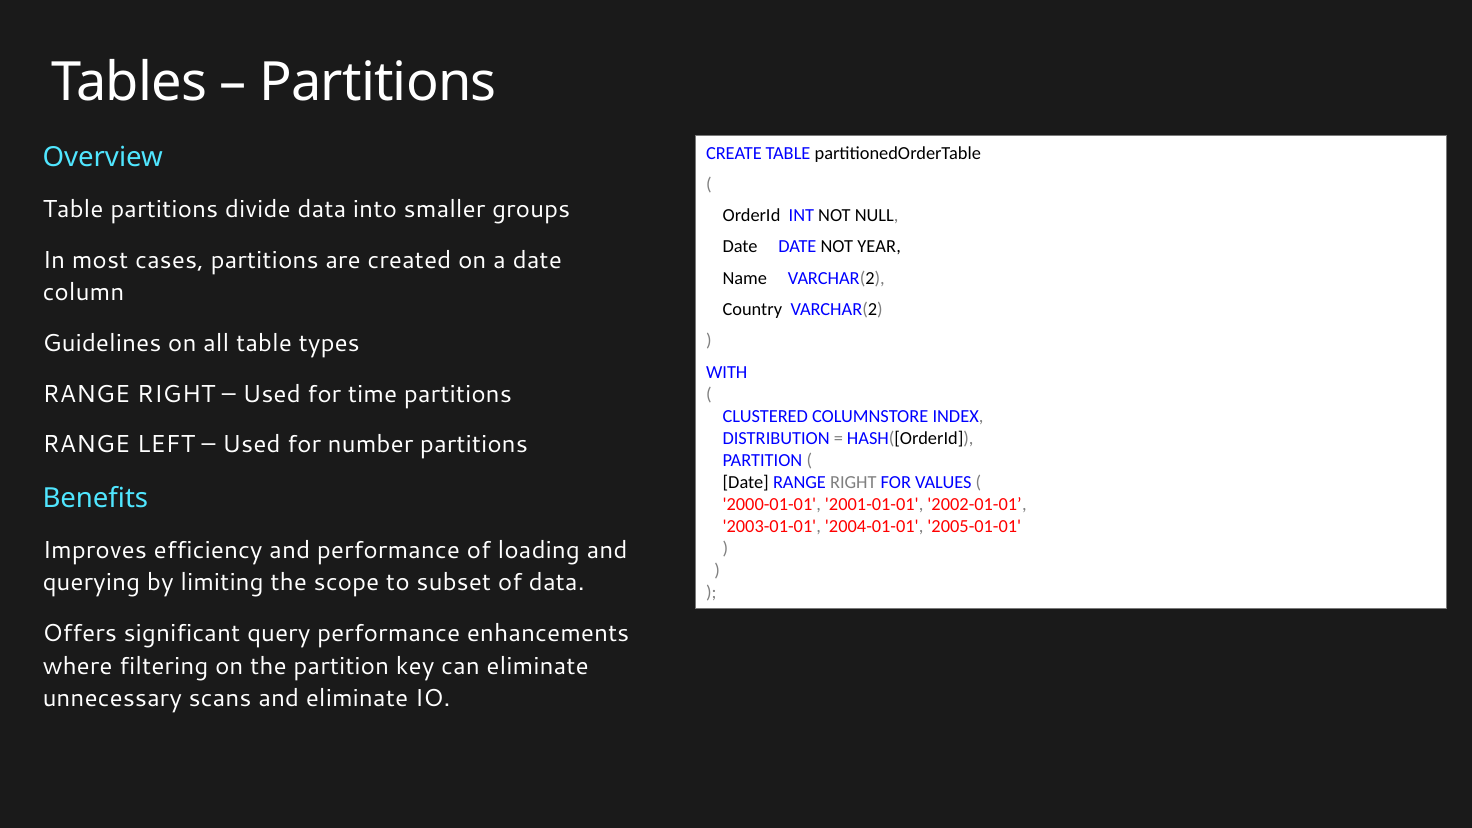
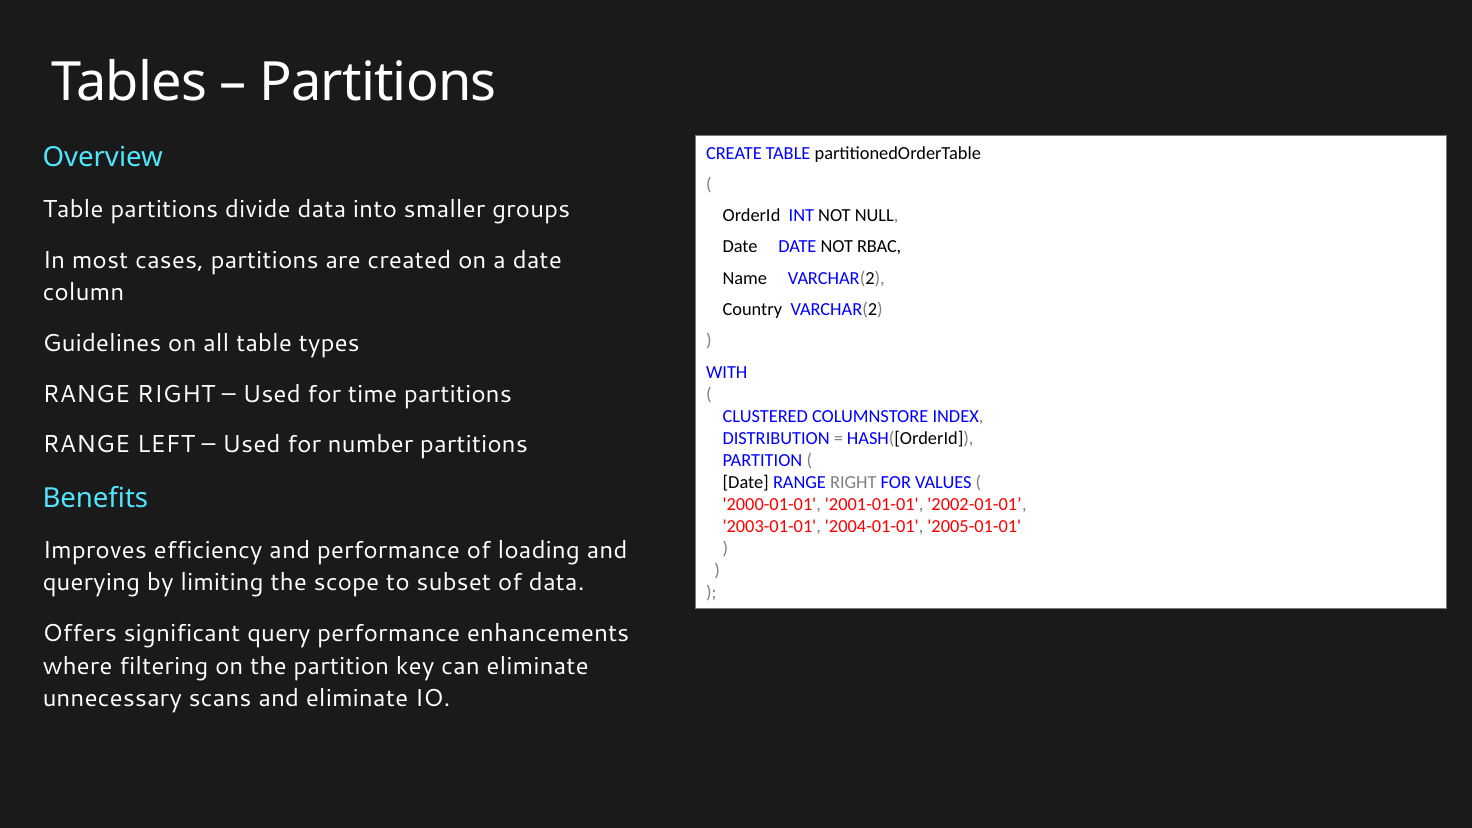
YEAR: YEAR -> RBAC
